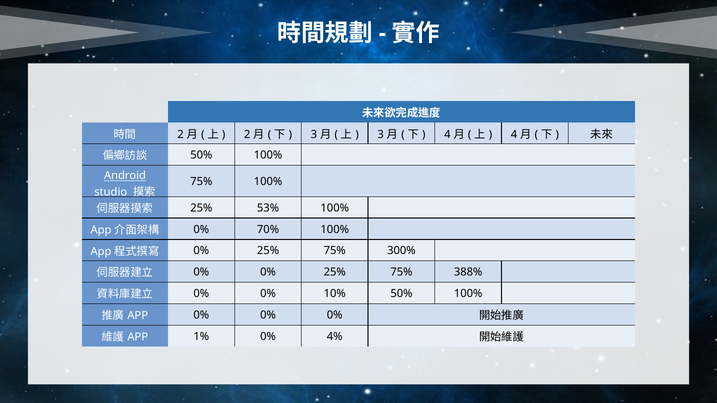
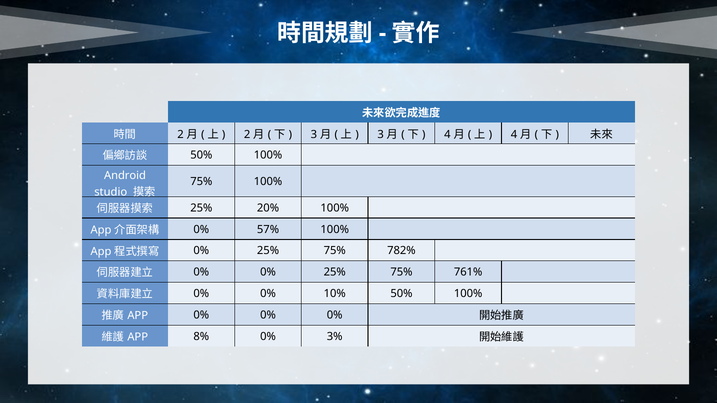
Android underline: present -> none
53%: 53% -> 20%
70%: 70% -> 57%
300%: 300% -> 782%
388%: 388% -> 761%
1%: 1% -> 8%
4%: 4% -> 3%
